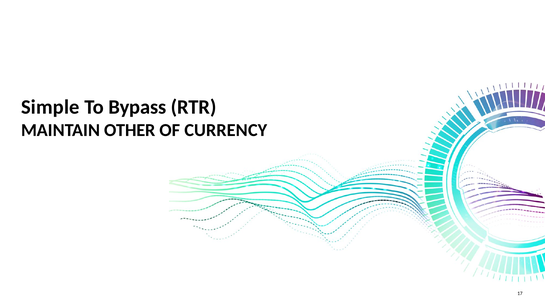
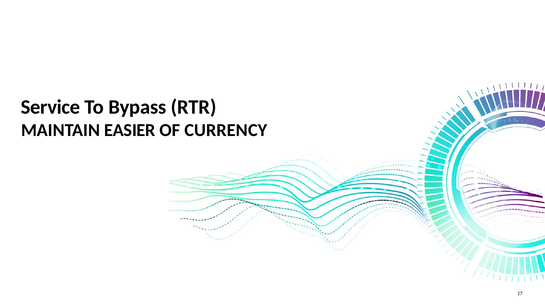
Simple: Simple -> Service
OTHER: OTHER -> EASIER
